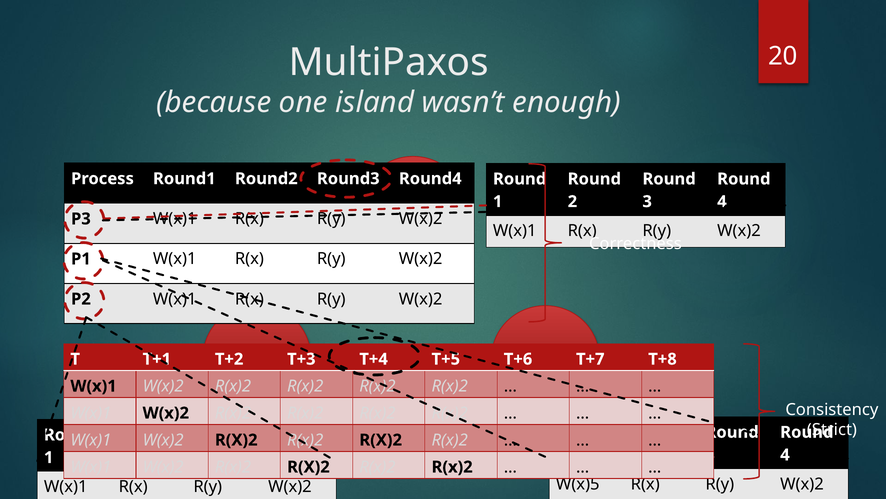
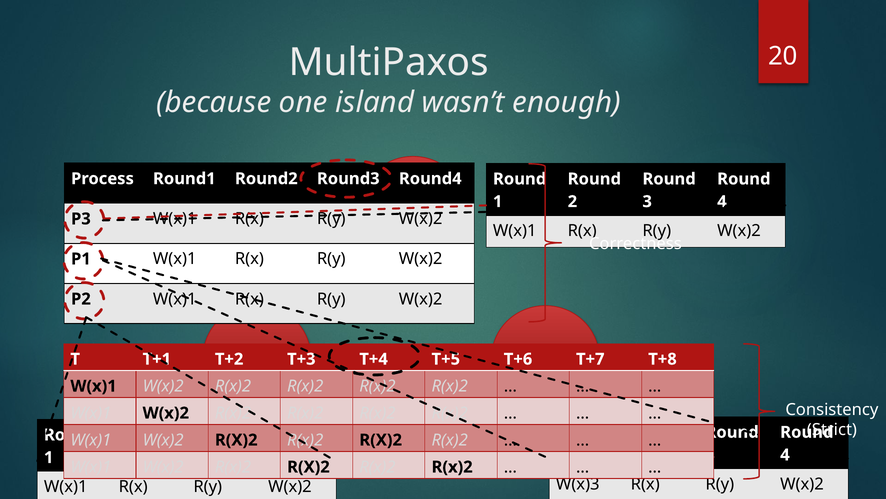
W(x)5: W(x)5 -> W(x)3
